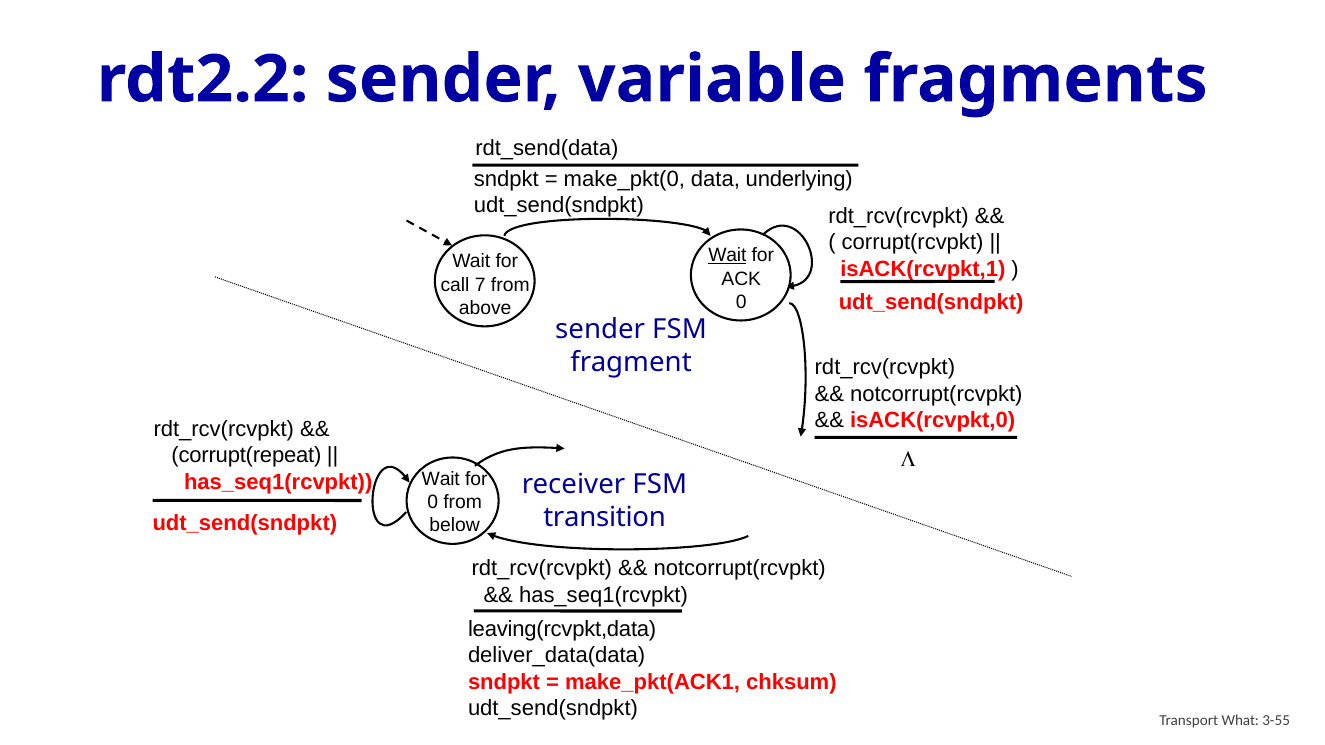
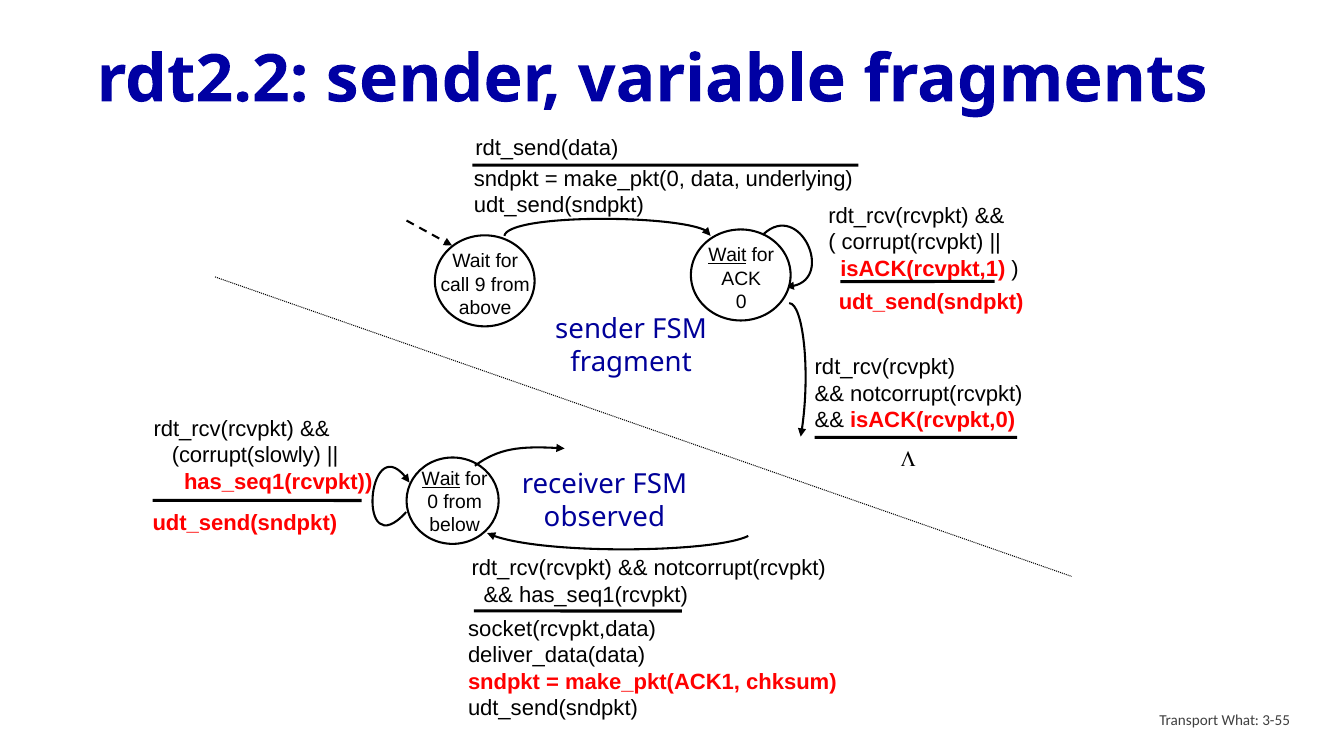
7: 7 -> 9
corrupt(repeat: corrupt(repeat -> corrupt(slowly
Wait at (441, 479) underline: none -> present
transition: transition -> observed
leaving(rcvpkt,data: leaving(rcvpkt,data -> socket(rcvpkt,data
